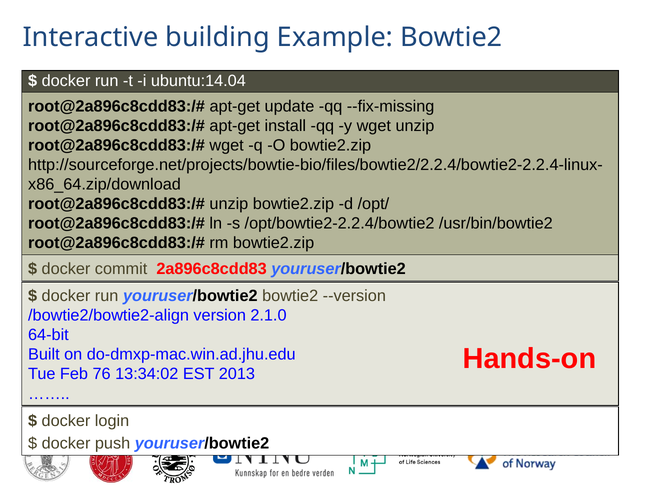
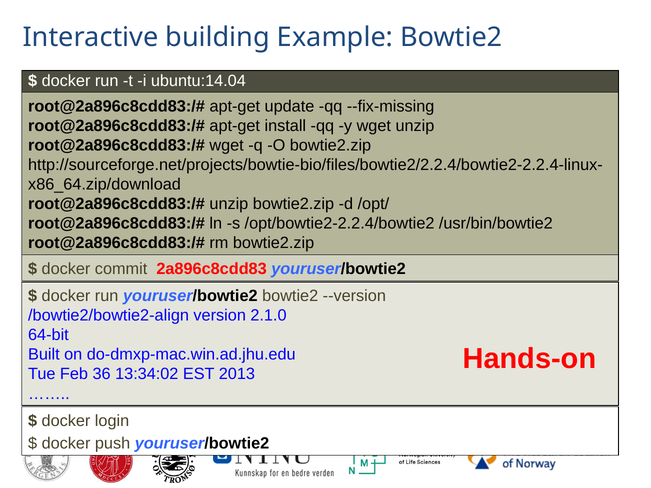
76: 76 -> 36
